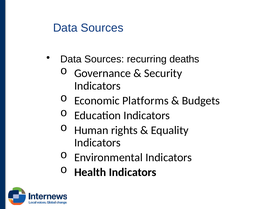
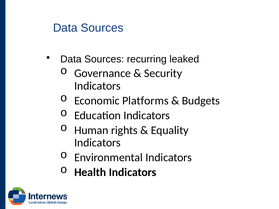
deaths: deaths -> leaked
